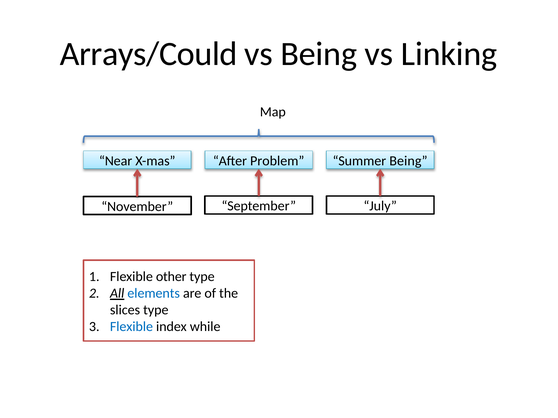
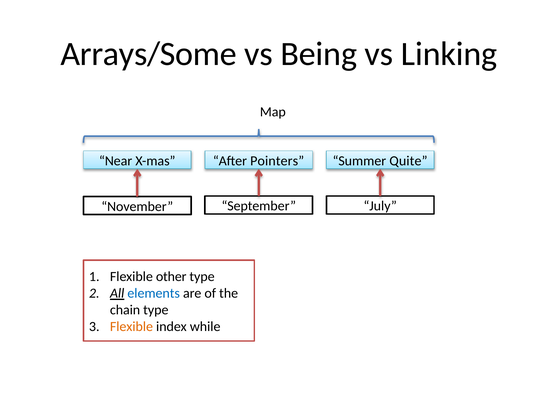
Arrays/Could: Arrays/Could -> Arrays/Some
Problem: Problem -> Pointers
Summer Being: Being -> Quite
slices: slices -> chain
Flexible at (131, 327) colour: blue -> orange
